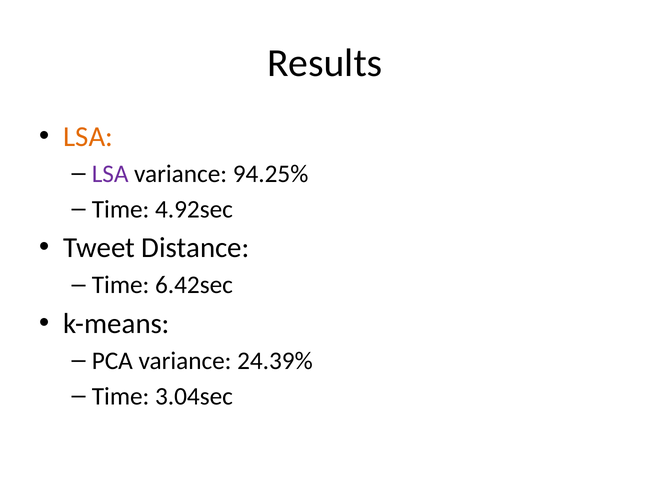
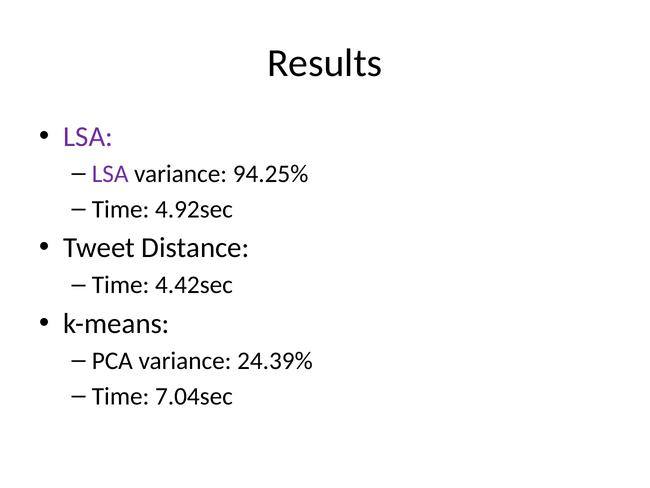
LSA at (88, 136) colour: orange -> purple
6.42sec: 6.42sec -> 4.42sec
3.04sec: 3.04sec -> 7.04sec
